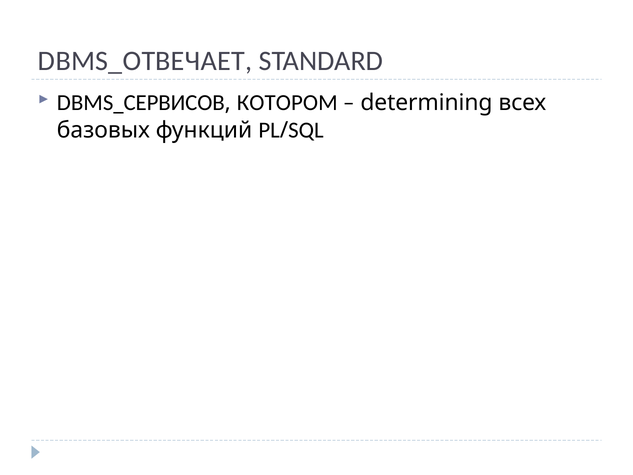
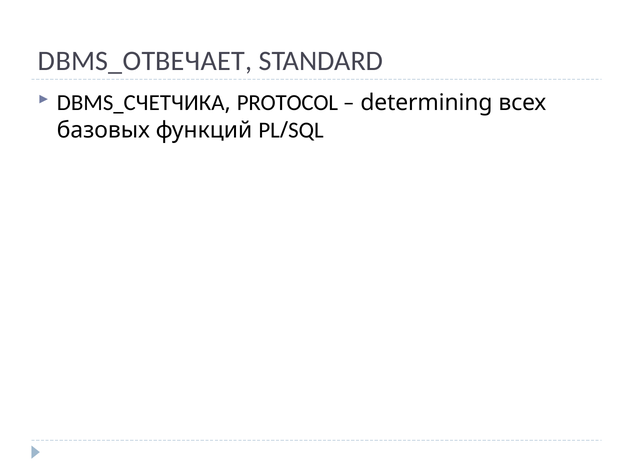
СЕРВИСОВ: СЕРВИСОВ -> СЧЕТЧИКА
КОТОРОМ: КОТОРОМ -> PROTOCOL
